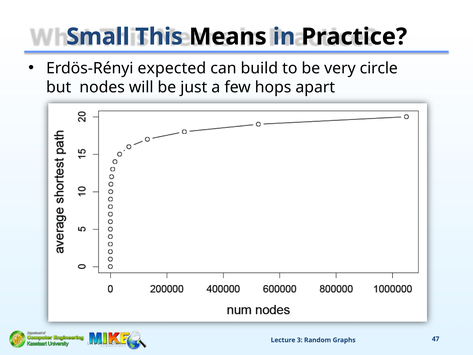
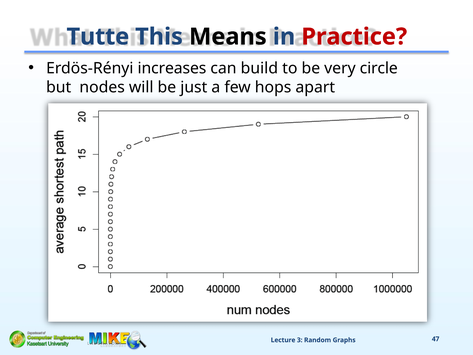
Small: Small -> Tutte
Practice colour: black -> red
expected: expected -> increases
